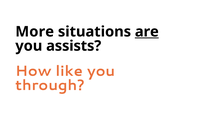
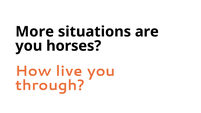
are underline: present -> none
assists: assists -> horses
like: like -> live
